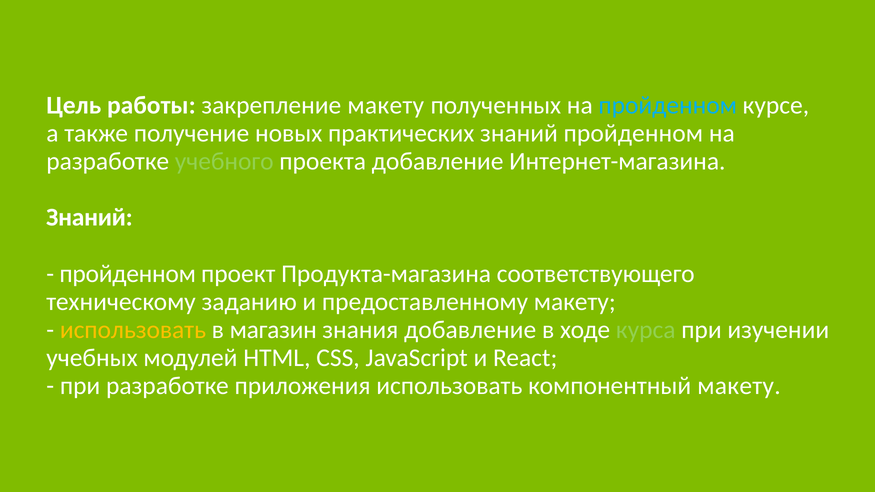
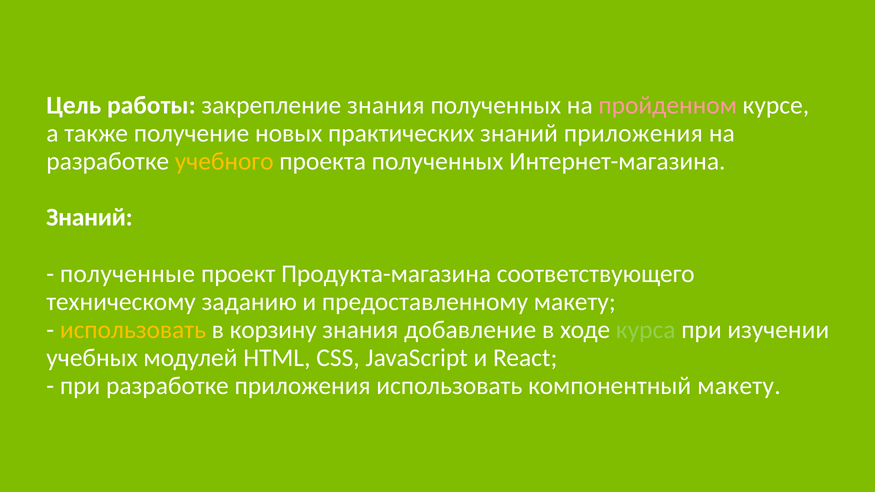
закрепление макету: макету -> знания
пройденном at (668, 105) colour: light blue -> pink
знаний пройденном: пройденном -> приложения
учебного colour: light green -> yellow
проекта добавление: добавление -> полученных
пройденном at (128, 274): пройденном -> полученные
магазин: магазин -> корзину
